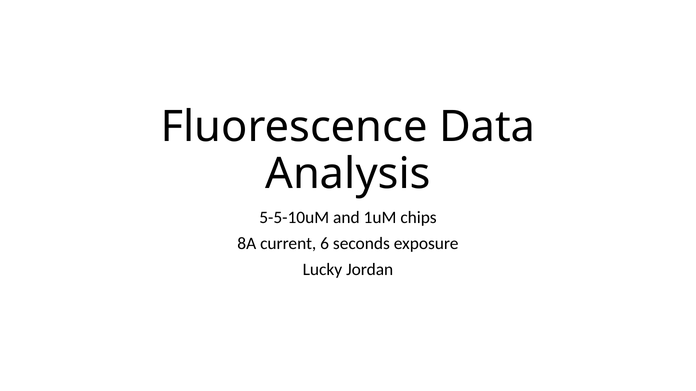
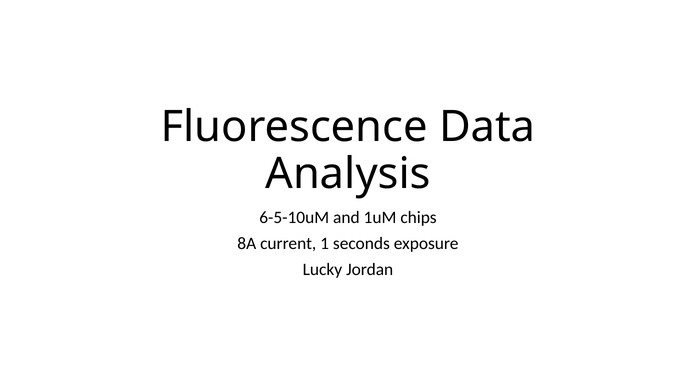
5-5-10uM: 5-5-10uM -> 6-5-10uM
6: 6 -> 1
